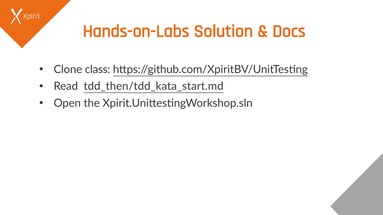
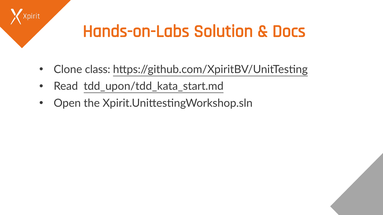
tdd_then/tdd_kata_start.md: tdd_then/tdd_kata_start.md -> tdd_upon/tdd_kata_start.md
